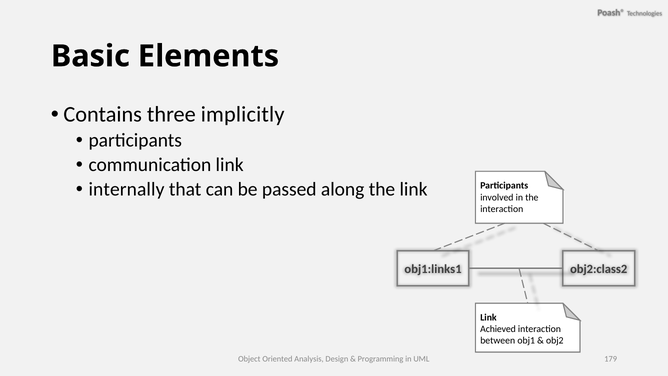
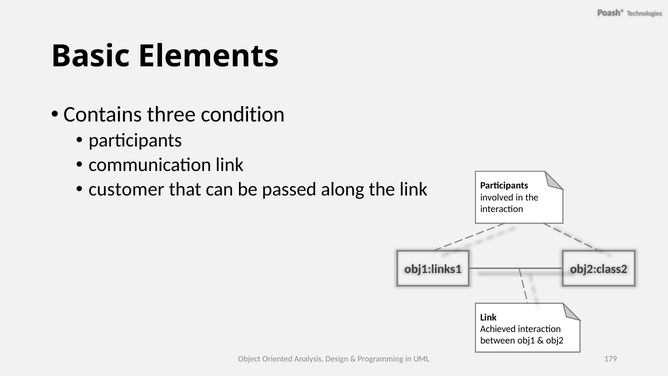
implicitly: implicitly -> condition
internally: internally -> customer
